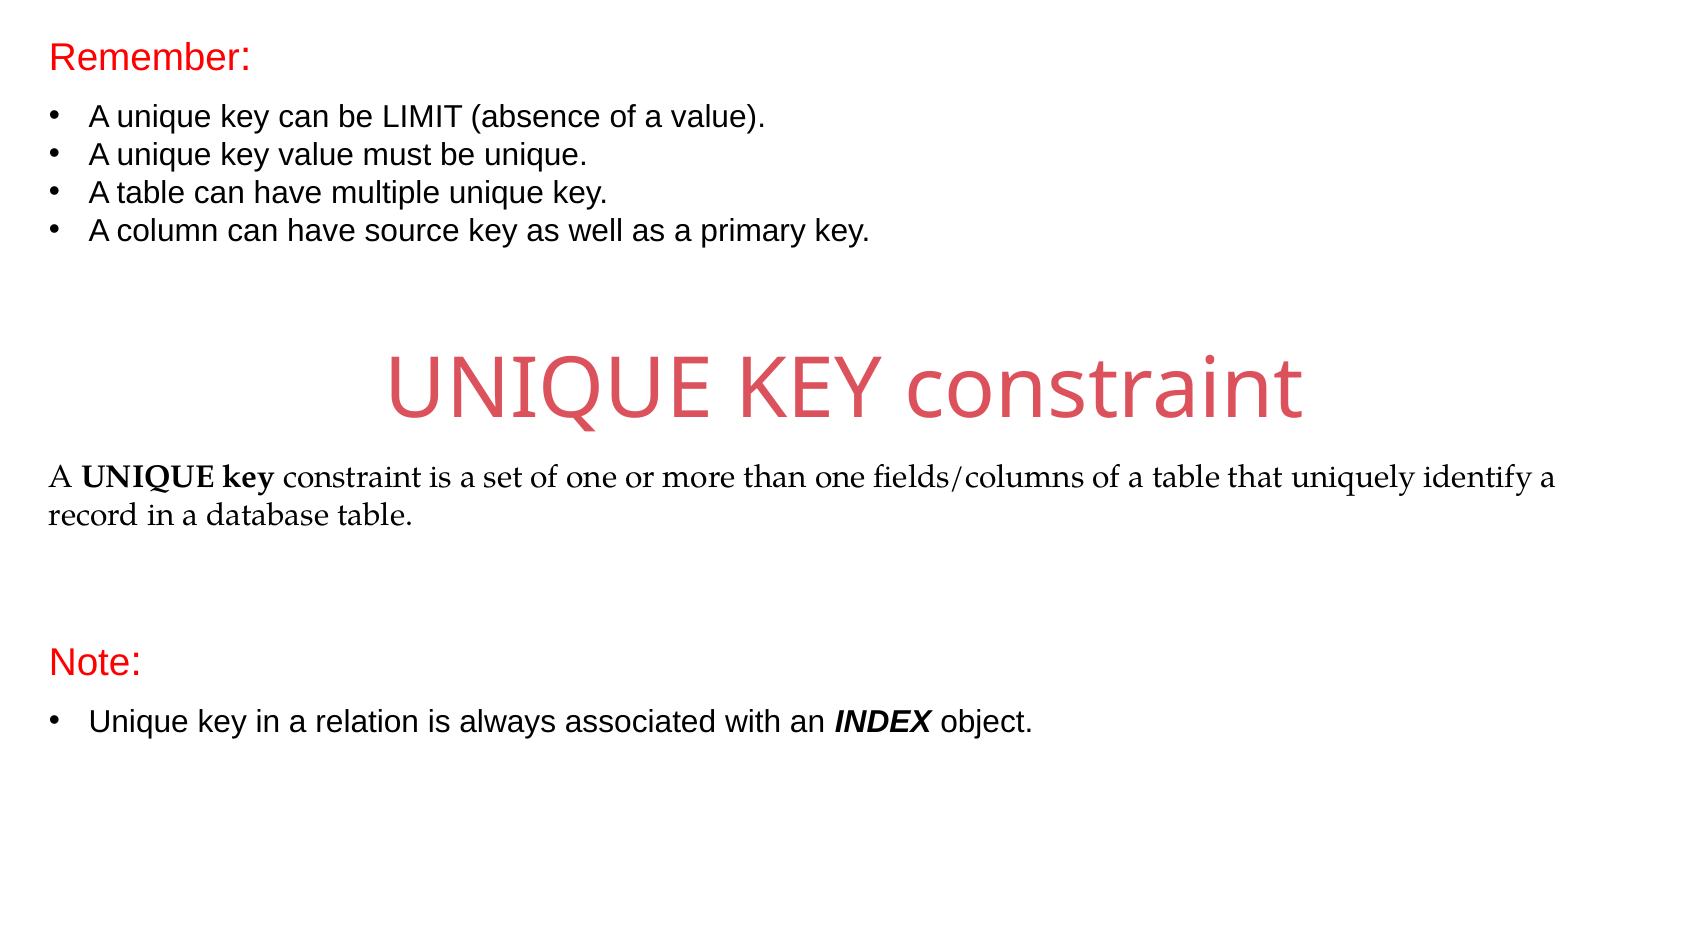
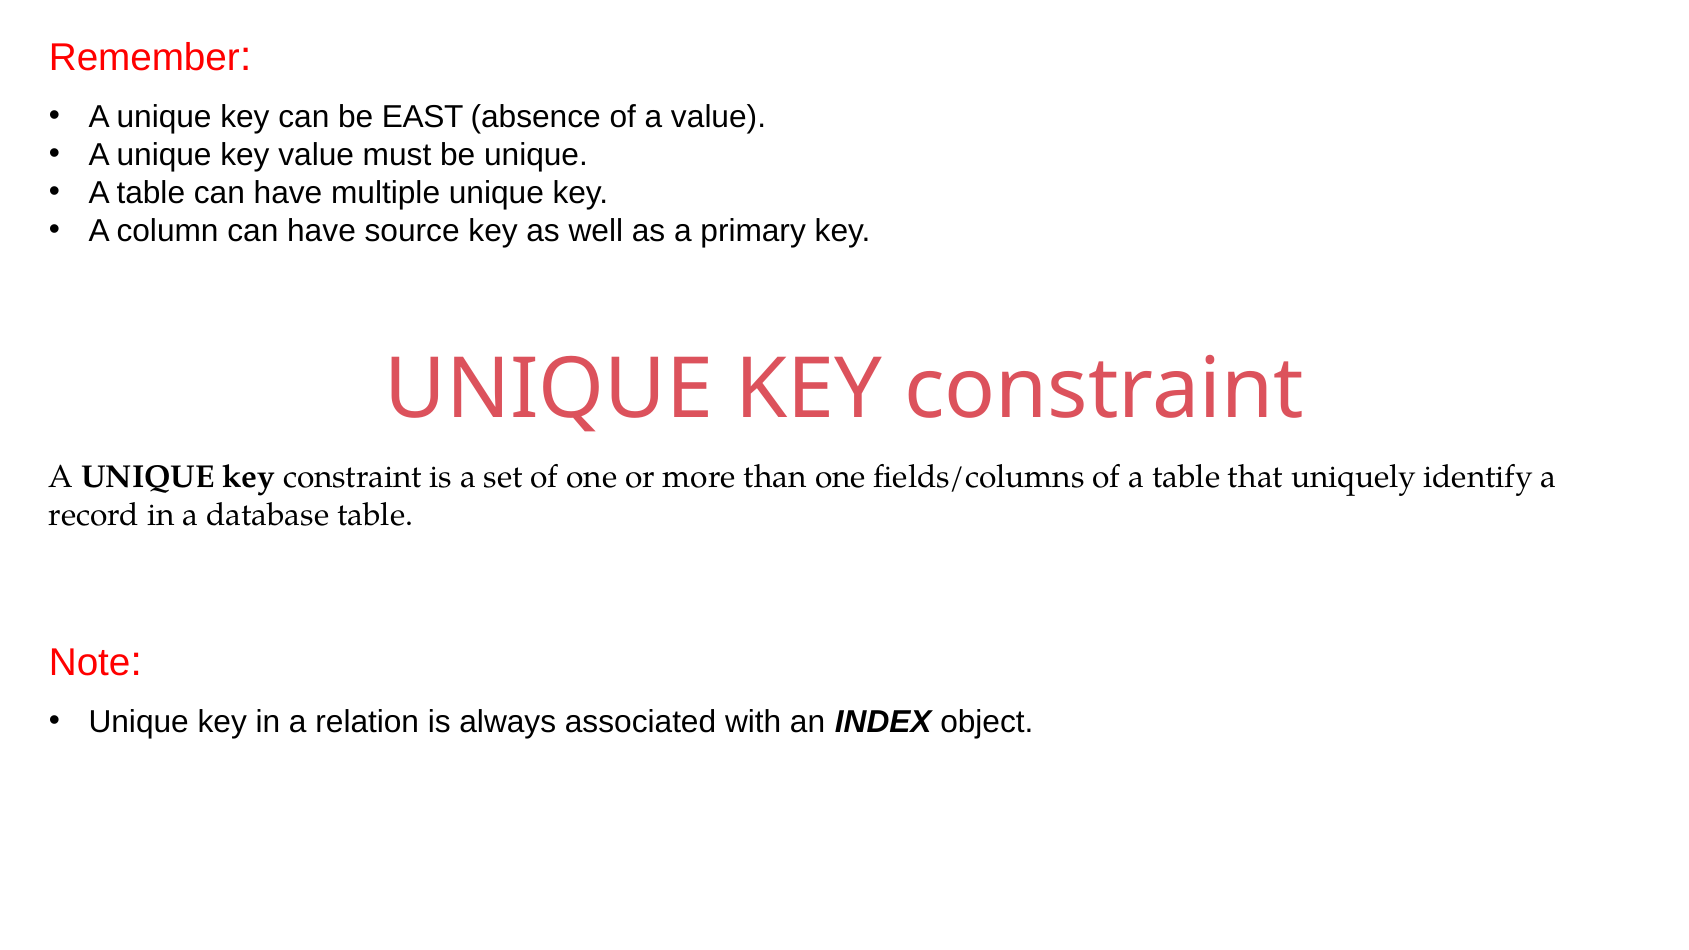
LIMIT: LIMIT -> EAST
